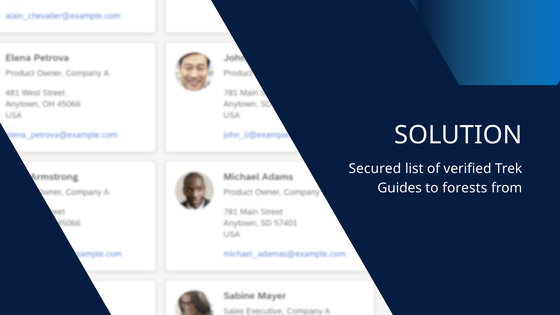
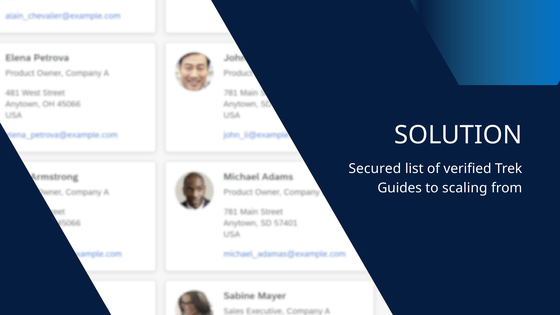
forests: forests -> scaling
